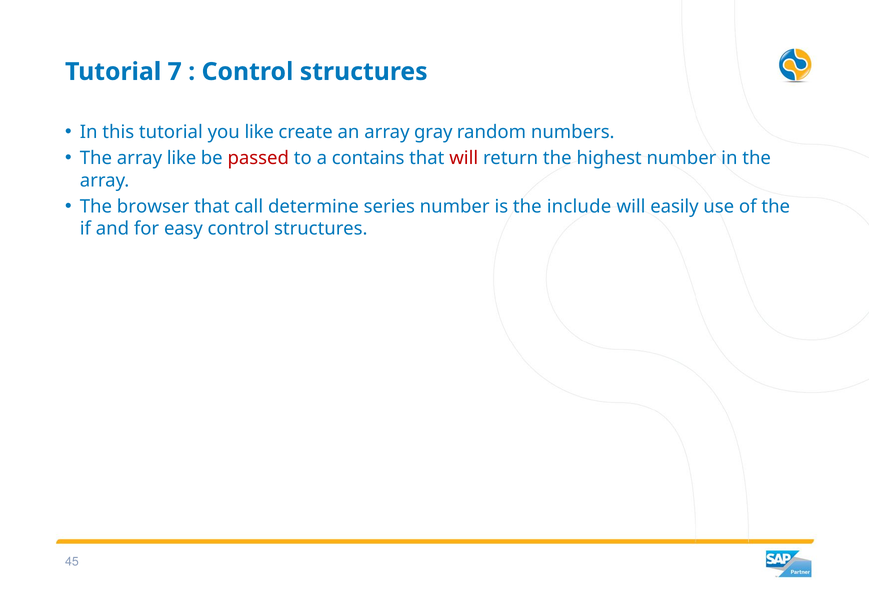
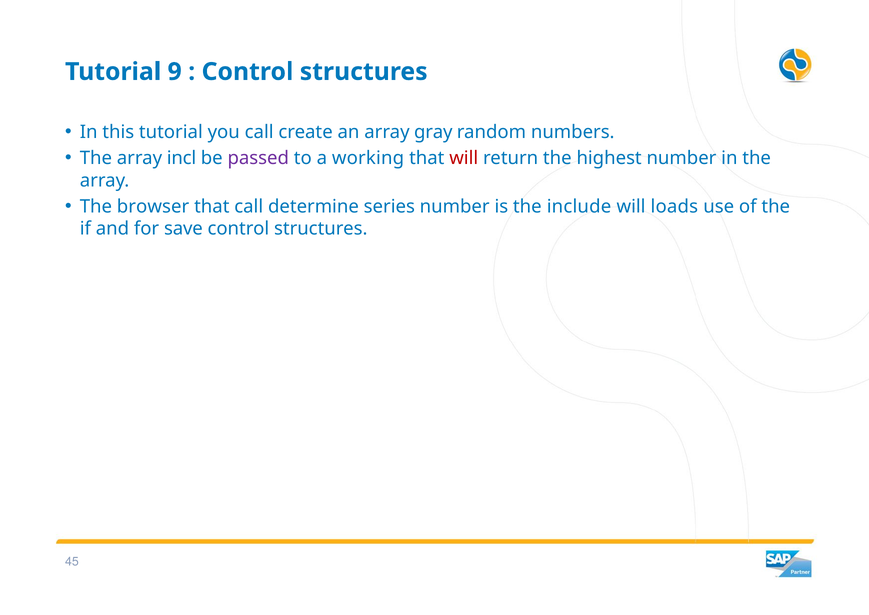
7: 7 -> 9
you like: like -> call
array like: like -> incl
passed colour: red -> purple
contains: contains -> working
easily: easily -> loads
easy: easy -> save
